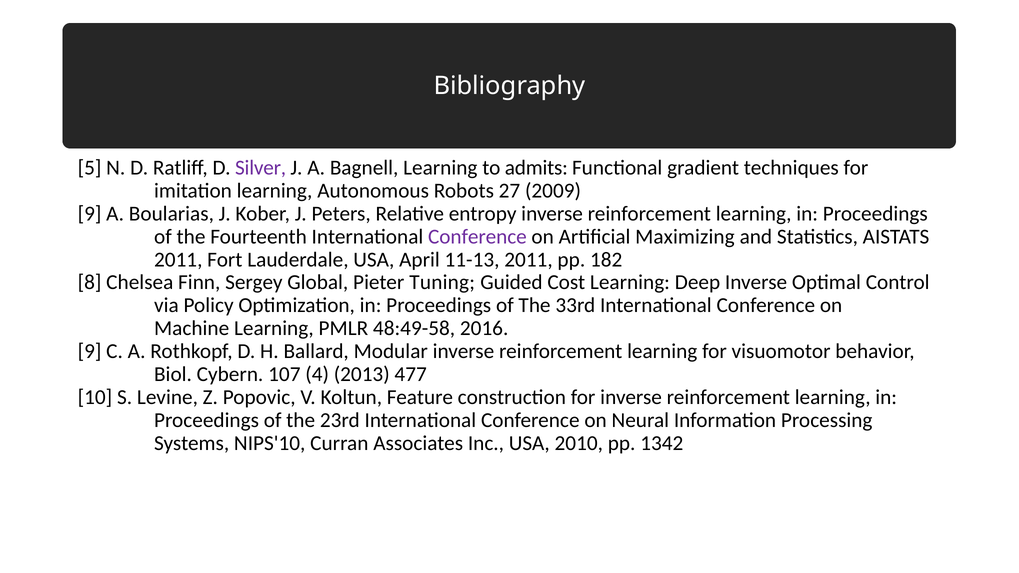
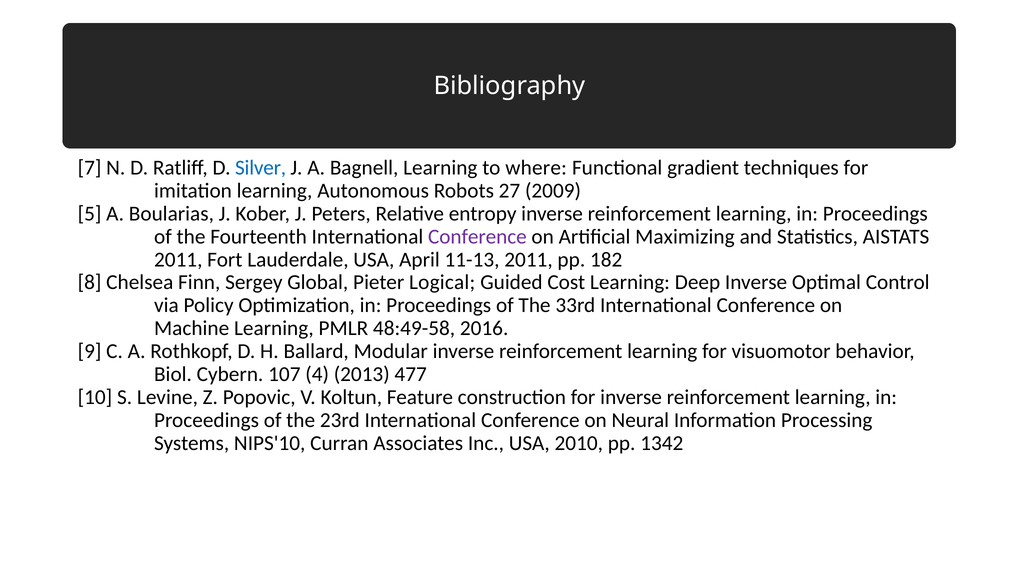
5: 5 -> 7
Silver colour: purple -> blue
admits: admits -> where
9 at (90, 214): 9 -> 5
Tuning: Tuning -> Logical
